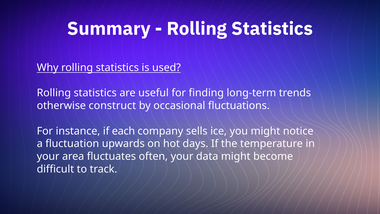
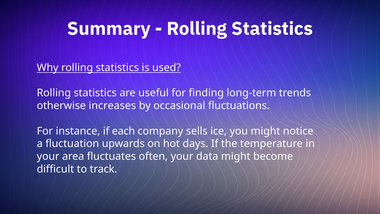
construct: construct -> increases
